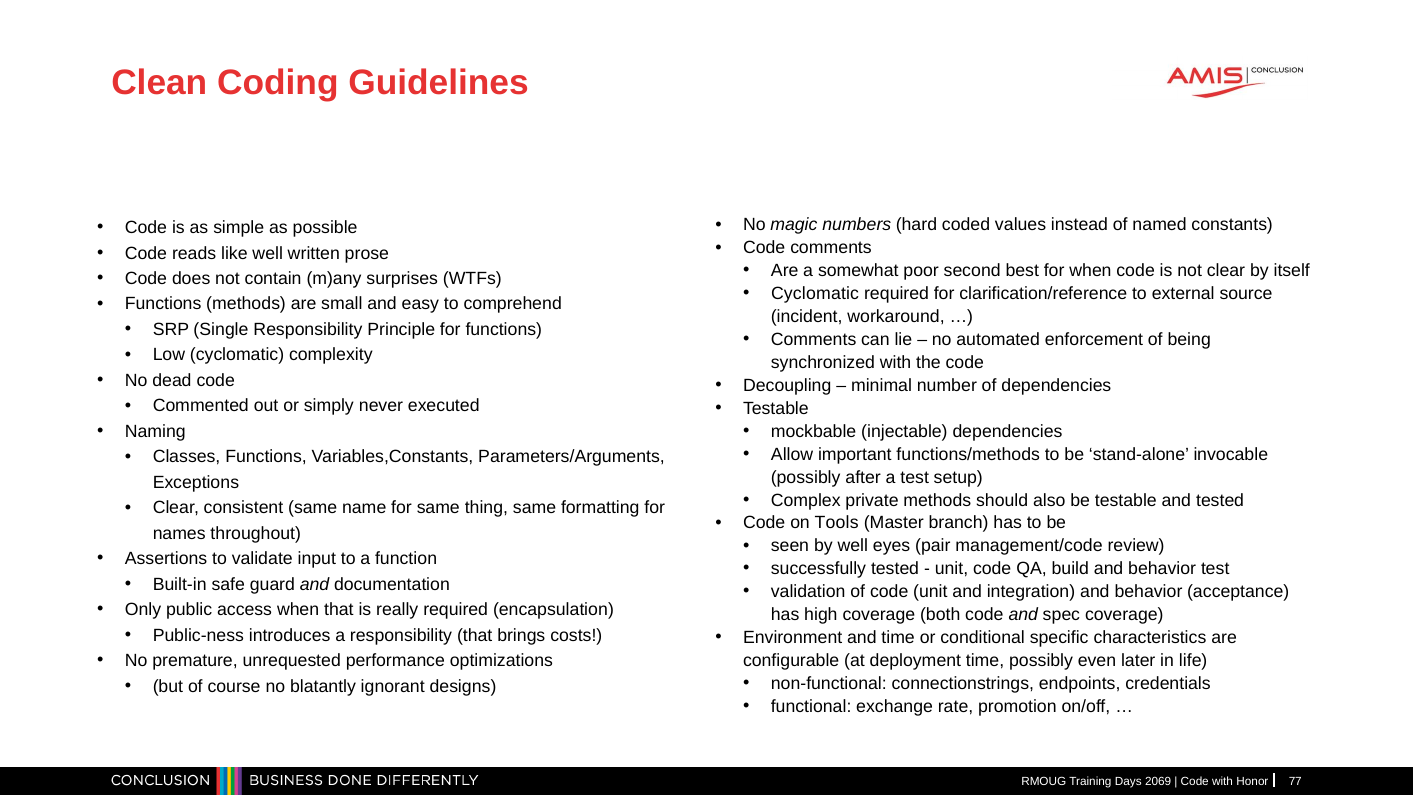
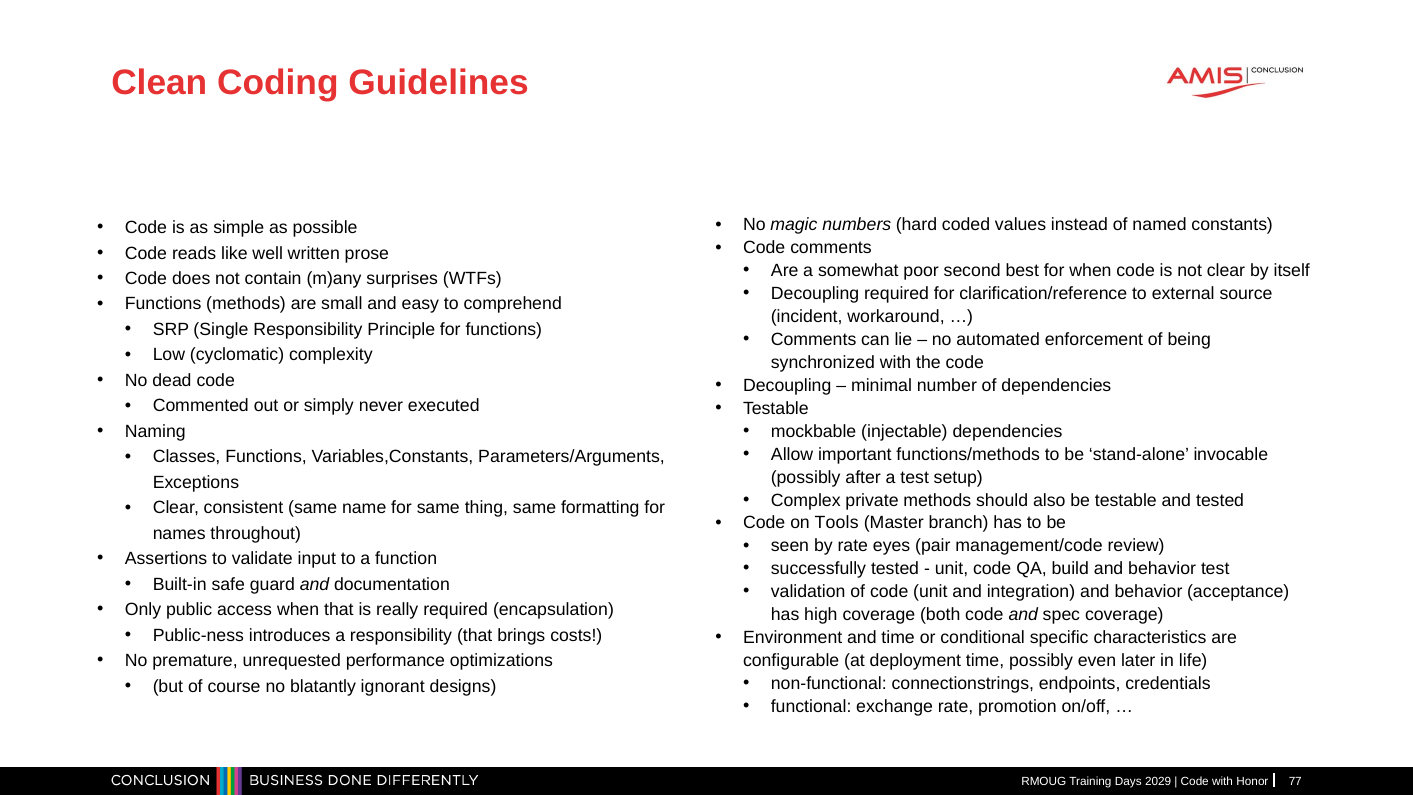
Cyclomatic at (815, 294): Cyclomatic -> Decoupling
by well: well -> rate
2069: 2069 -> 2029
